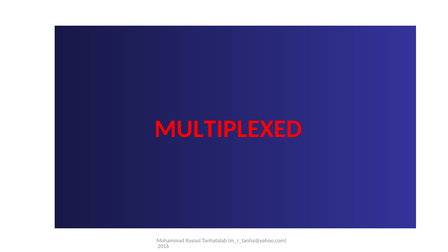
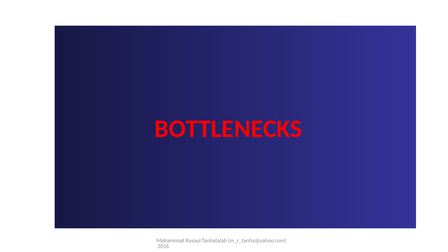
MULTIPLEXED: MULTIPLEXED -> BOTTLENECKS
